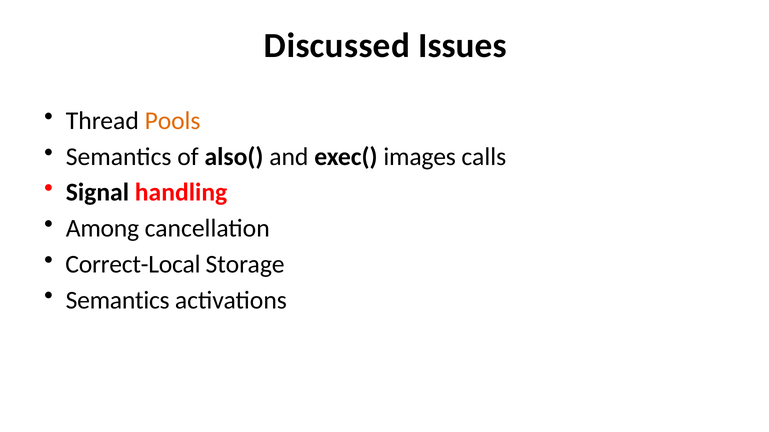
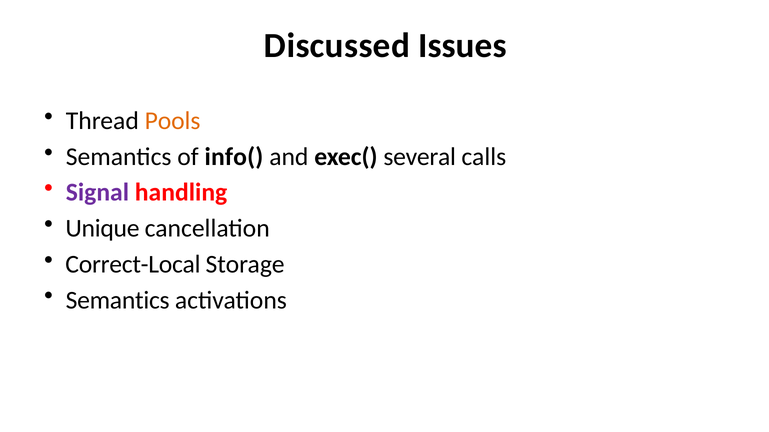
also(: also( -> info(
images: images -> several
Signal colour: black -> purple
Among: Among -> Unique
